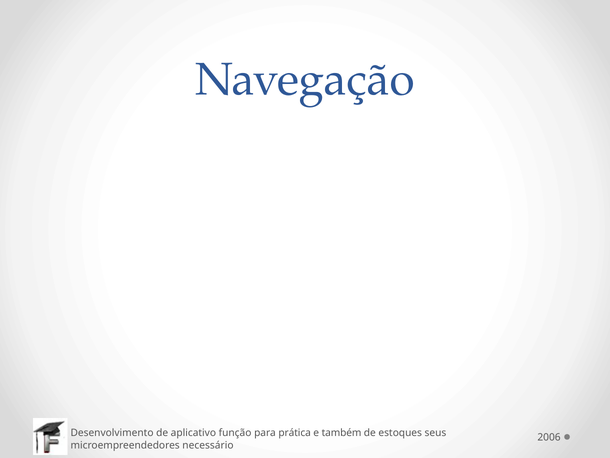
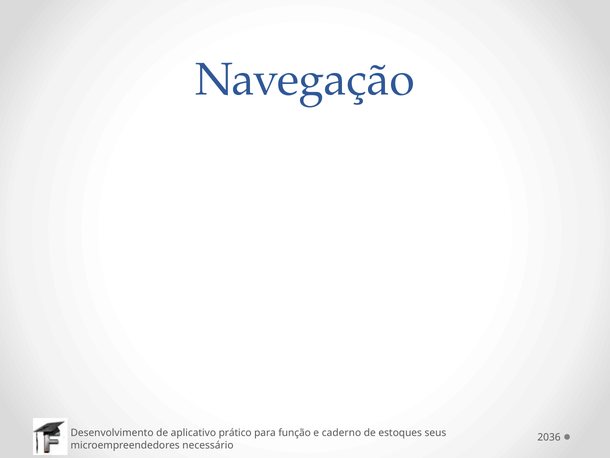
função: função -> prático
prática: prática -> função
também: também -> caderno
2006: 2006 -> 2036
